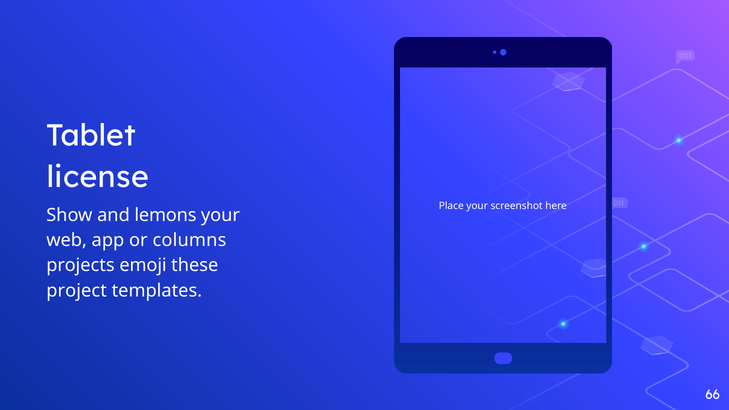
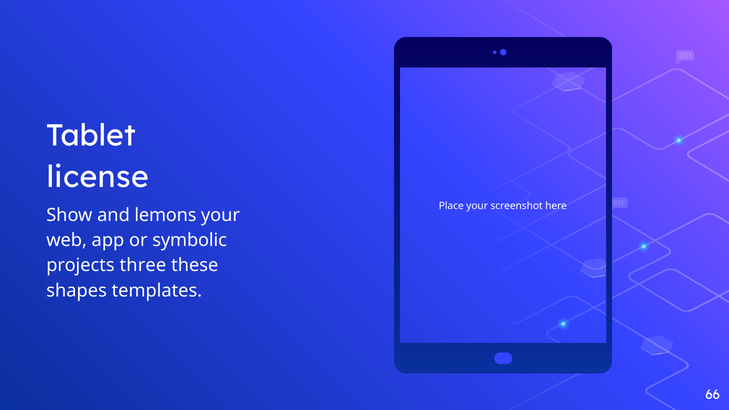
columns: columns -> symbolic
emoji: emoji -> three
project: project -> shapes
